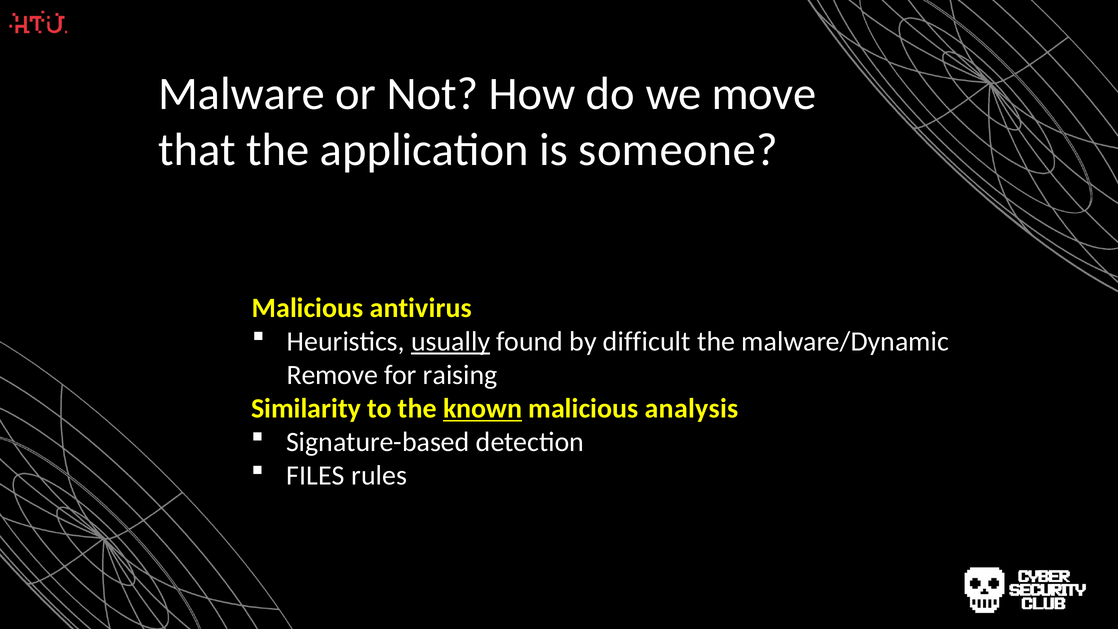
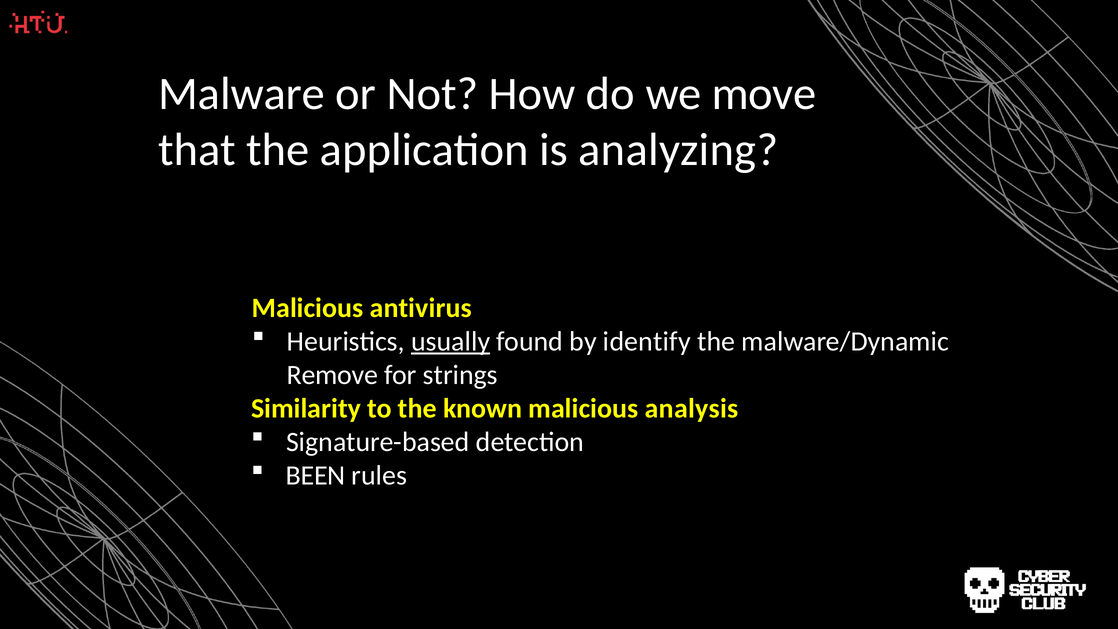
someone: someone -> analyzing
difficult: difficult -> identify
raising: raising -> strings
known underline: present -> none
FILES: FILES -> BEEN
